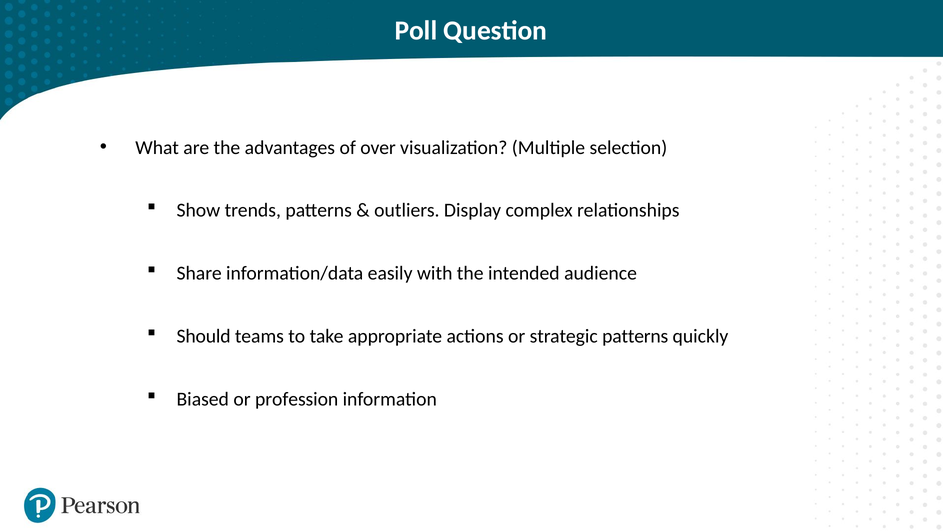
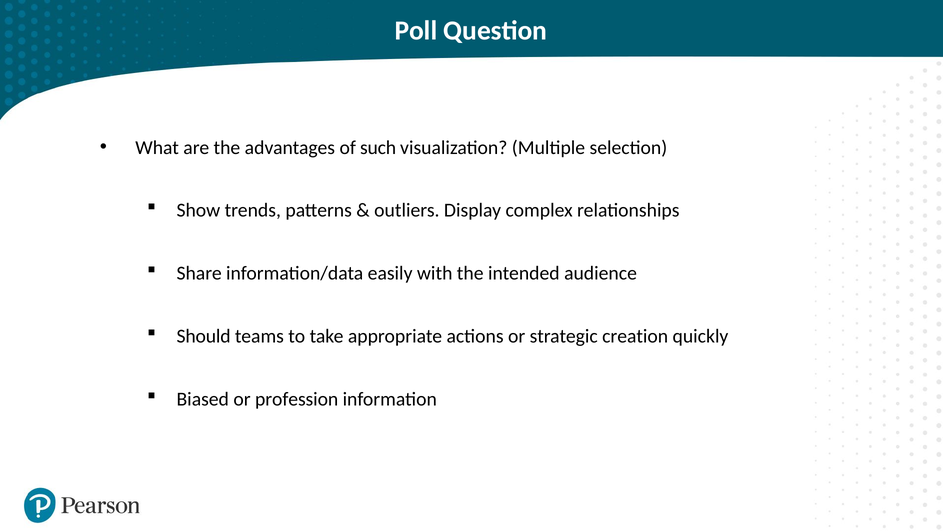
over: over -> such
strategic patterns: patterns -> creation
